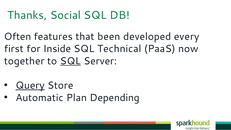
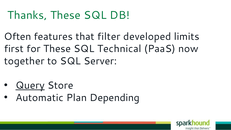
Thanks Social: Social -> These
been: been -> filter
every: every -> limits
for Inside: Inside -> These
SQL at (70, 61) underline: present -> none
